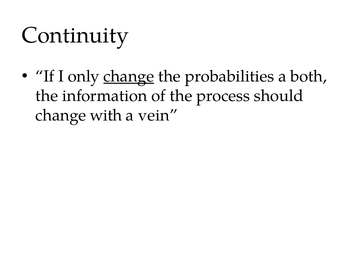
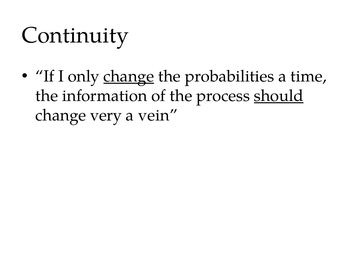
both: both -> time
should underline: none -> present
with: with -> very
